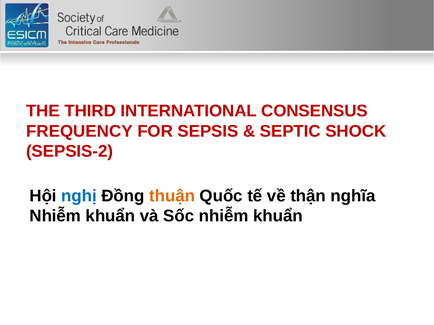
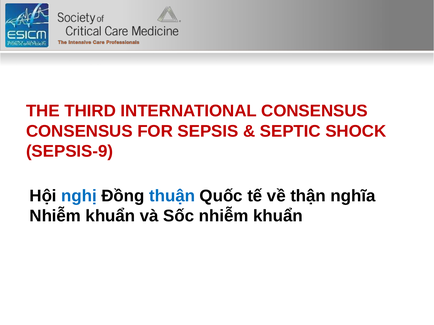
FREQUENCY at (79, 131): FREQUENCY -> CONSENSUS
SEPSIS-2: SEPSIS-2 -> SEPSIS-9
thuận colour: orange -> blue
